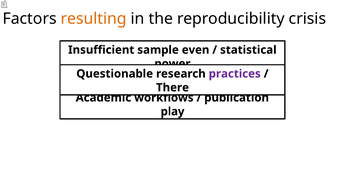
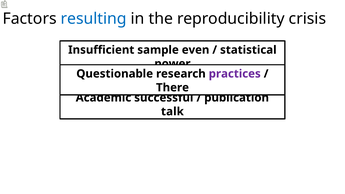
resulting colour: orange -> blue
workflows: workflows -> successful
play: play -> talk
